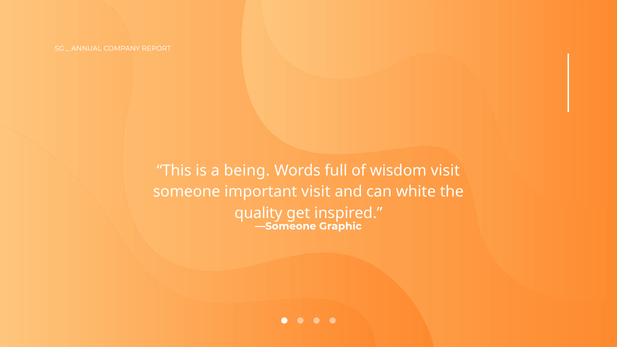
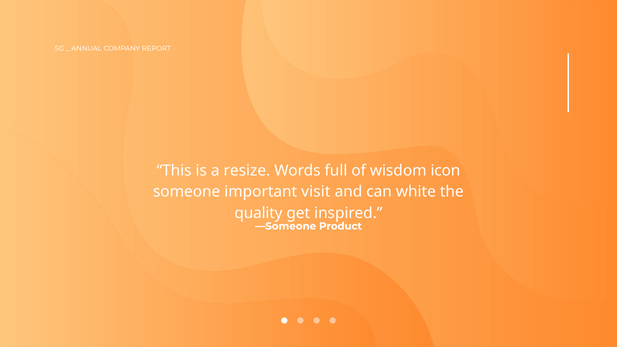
being: being -> resize
wisdom visit: visit -> icon
Graphic: Graphic -> Product
